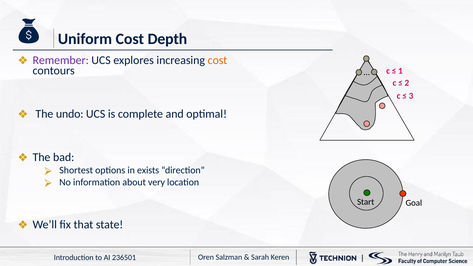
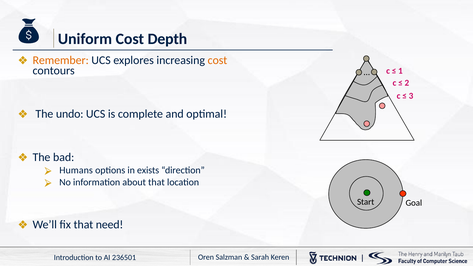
Remember colour: purple -> orange
Shortest: Shortest -> Humans
about very: very -> that
state: state -> need
